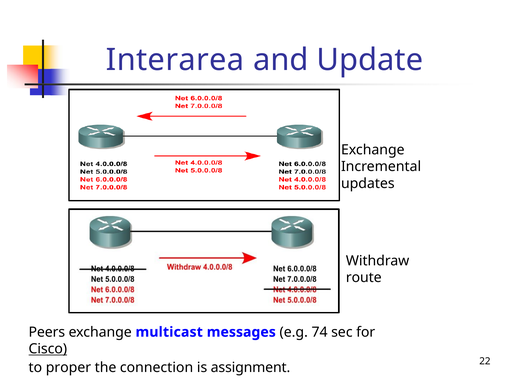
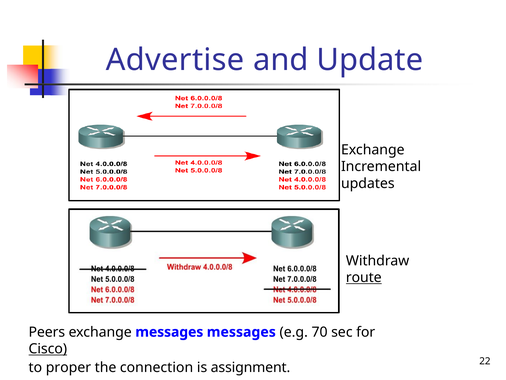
Interarea: Interarea -> Advertise
route underline: none -> present
exchange multicast: multicast -> messages
74: 74 -> 70
